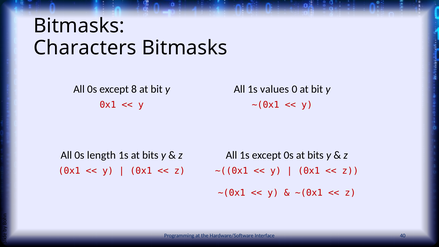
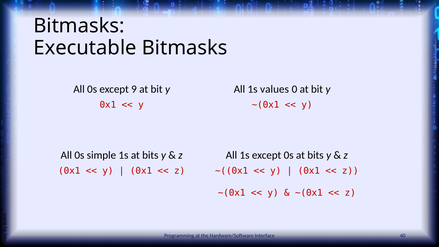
Characters: Characters -> Executable
8: 8 -> 9
length: length -> simple
